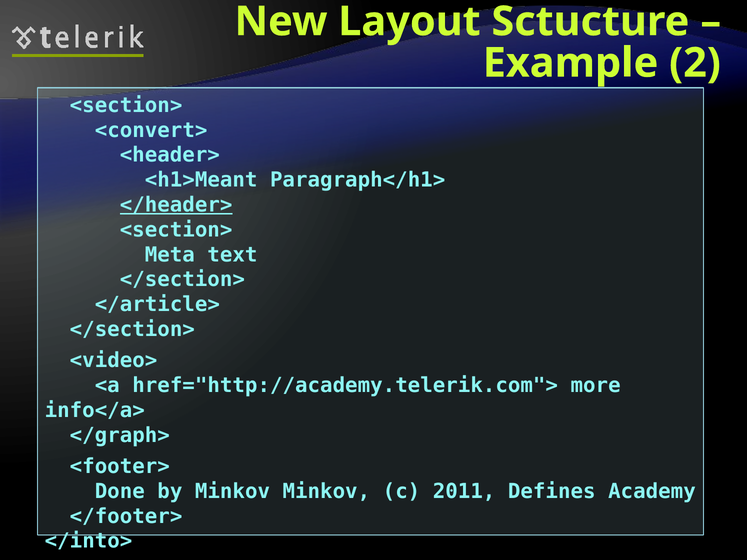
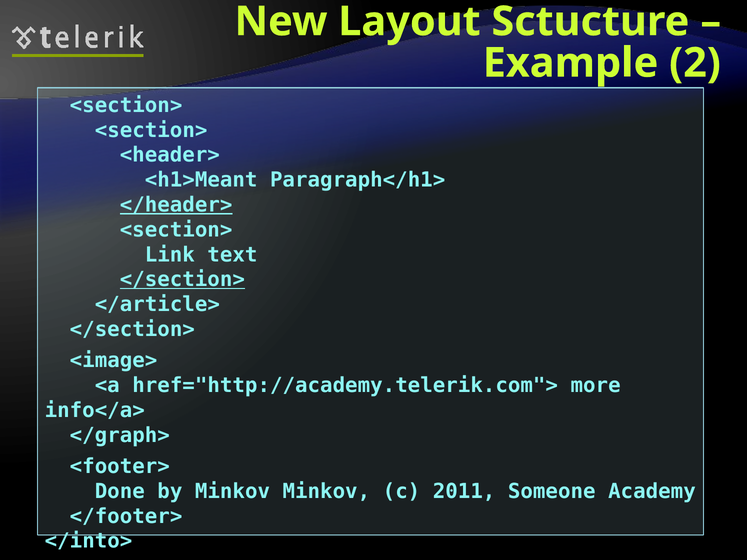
<convert> at (151, 130): <convert> -> <section>
Meta: Meta -> Link
</section> at (182, 280) underline: none -> present
<video>: <video> -> <image>
Defines: Defines -> Someone
